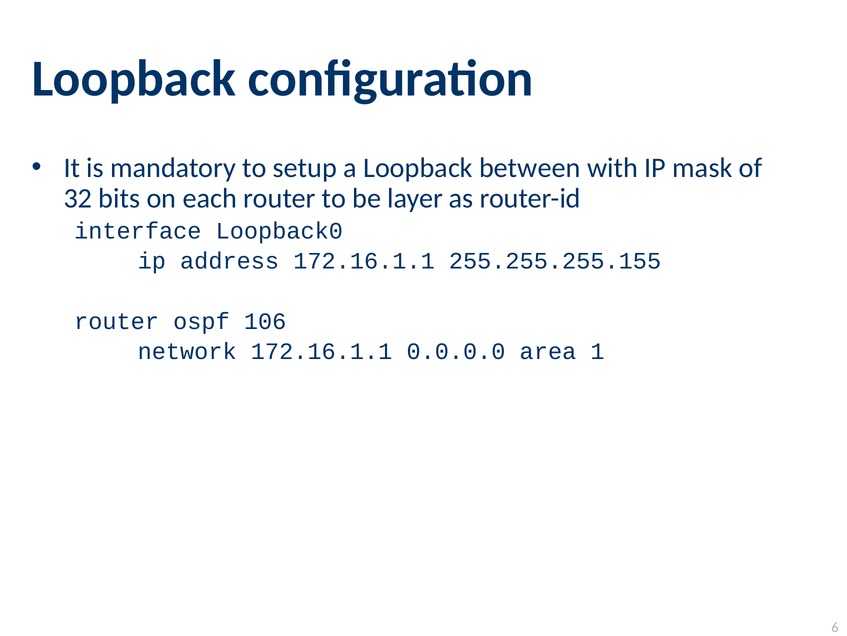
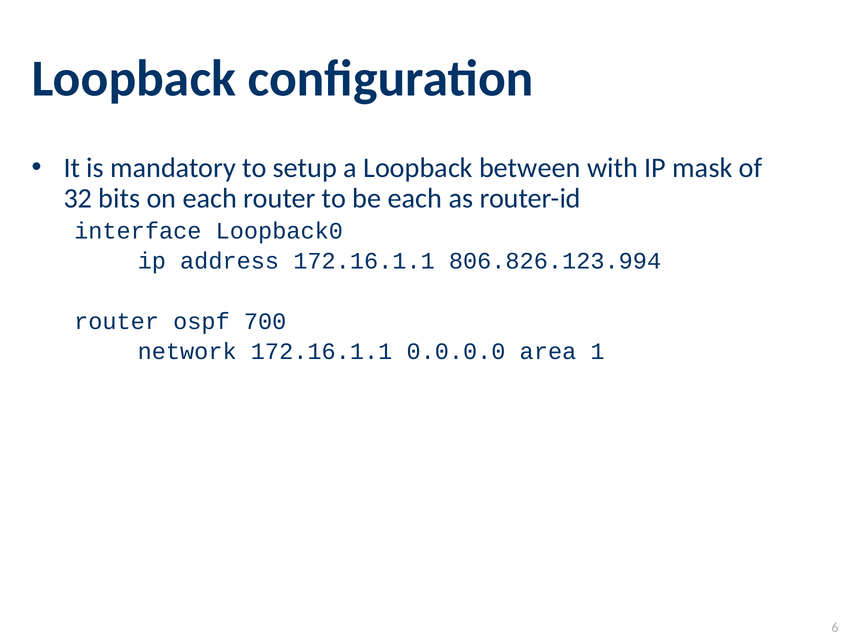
be layer: layer -> each
255.255.255.155: 255.255.255.155 -> 806.826.123.994
106: 106 -> 700
